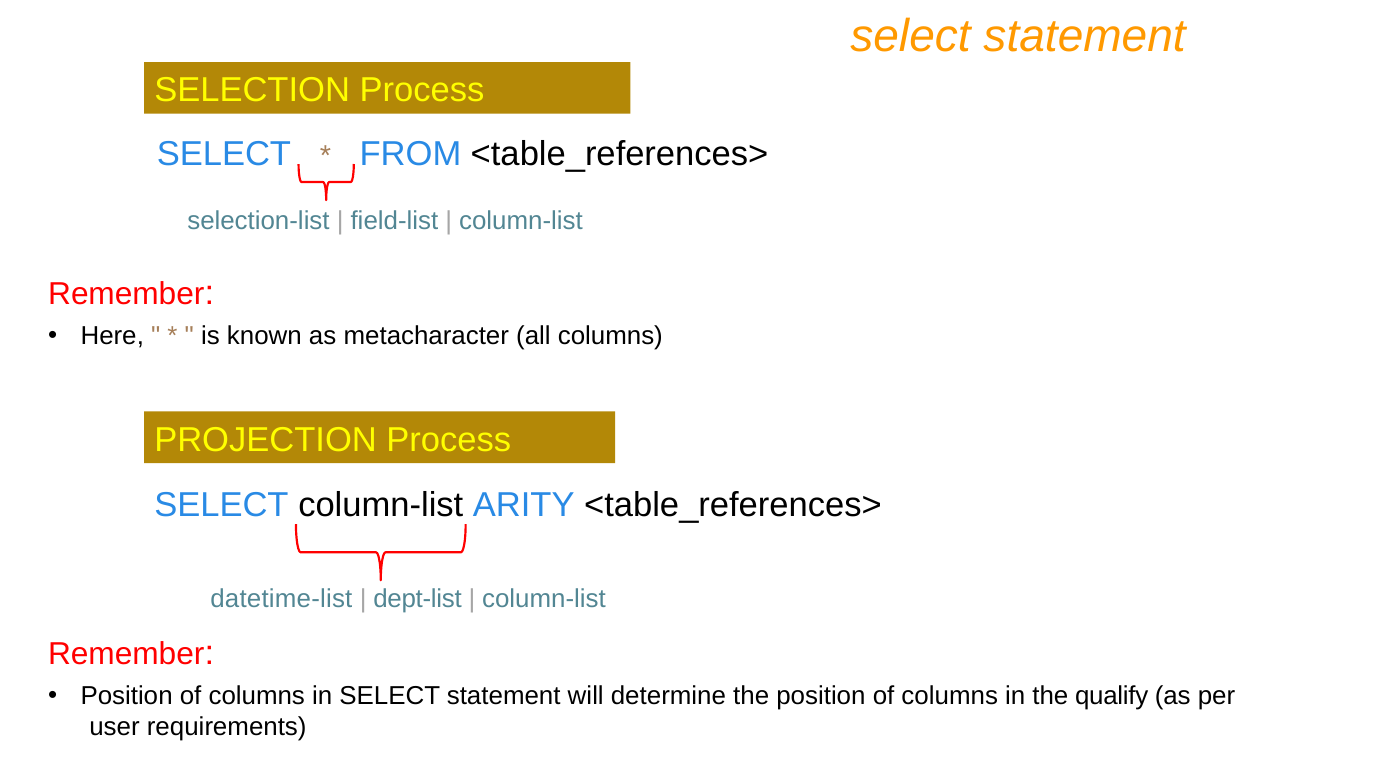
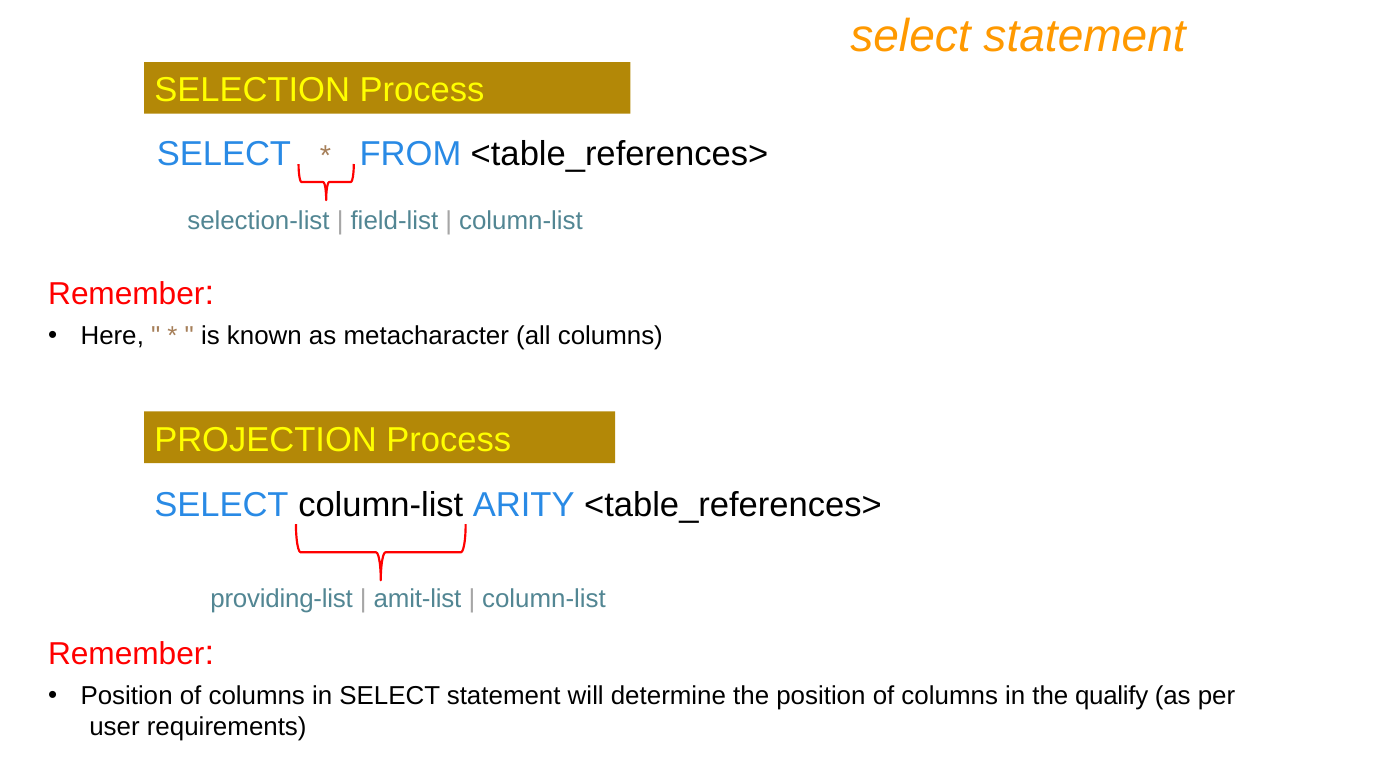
datetime-list: datetime-list -> providing-list
dept-list: dept-list -> amit-list
